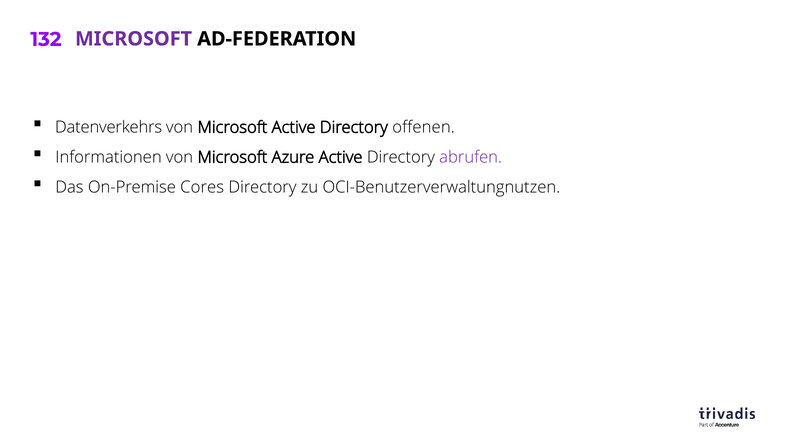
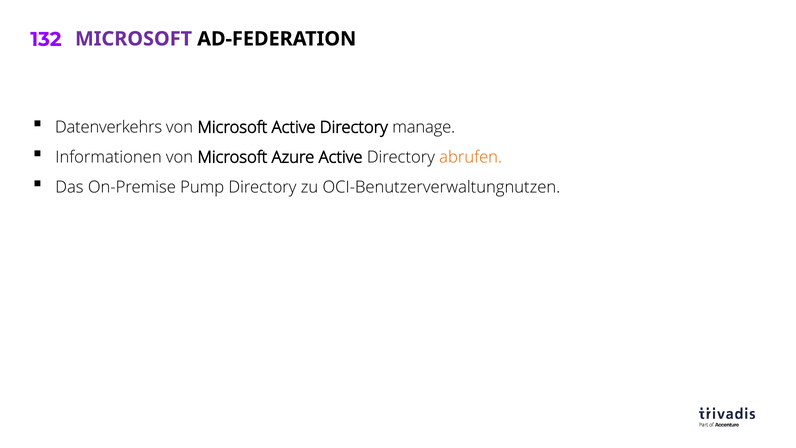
offenen: offenen -> manage
abrufen colour: purple -> orange
Cores: Cores -> Pump
